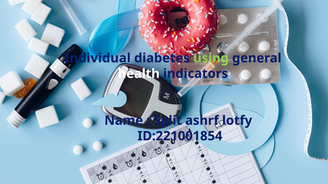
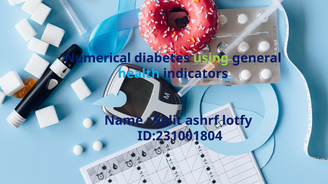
Individual: Individual -> Numerical
health colour: white -> light blue
ID:221001854: ID:221001854 -> ID:231001804
